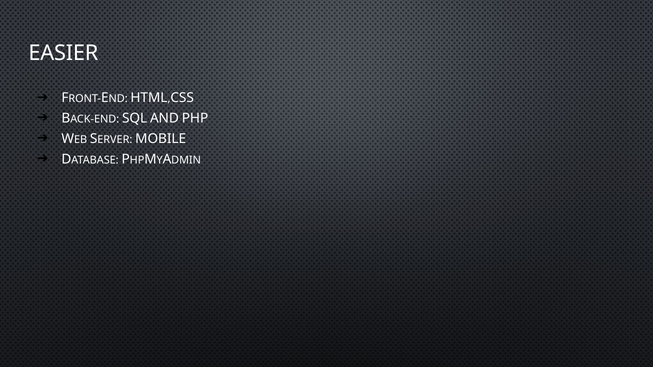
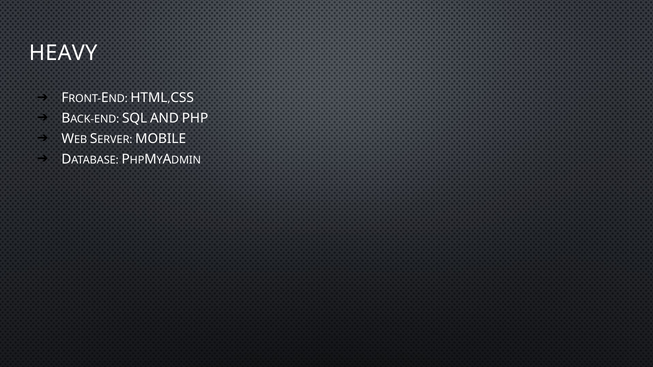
EASIER: EASIER -> HEAVY
